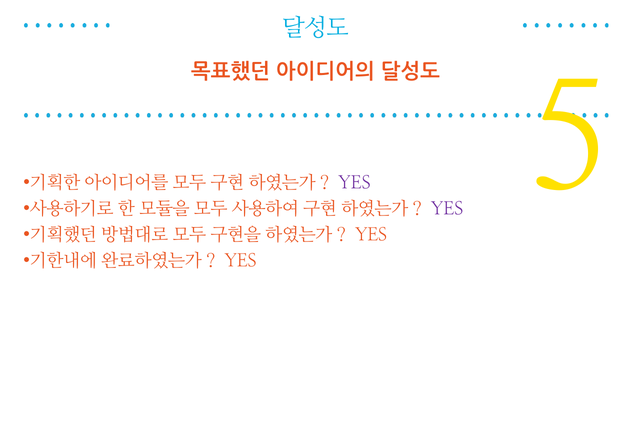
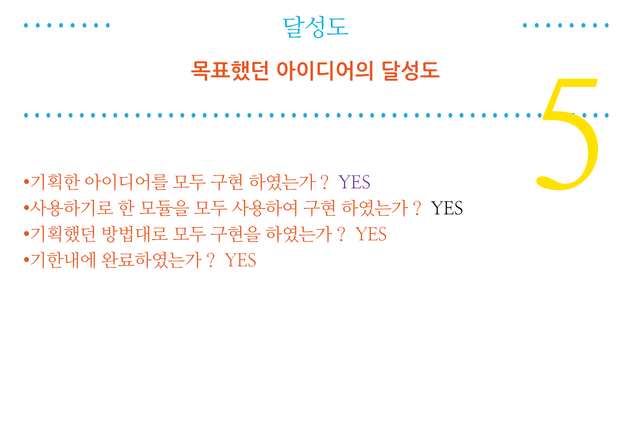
YES at (447, 209) colour: purple -> black
